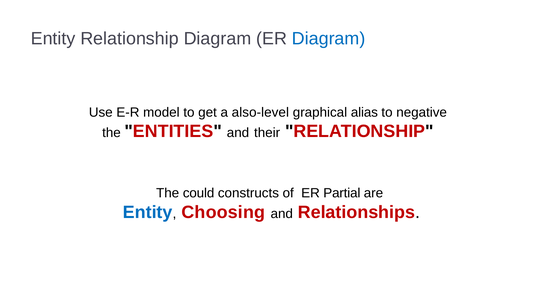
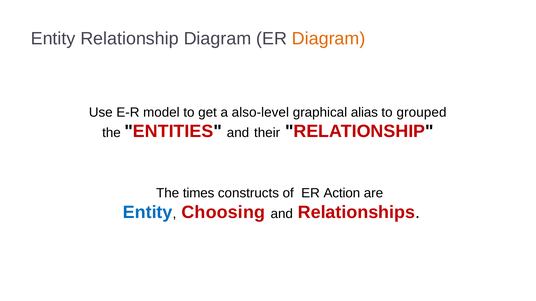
Diagram at (329, 39) colour: blue -> orange
negative: negative -> grouped
could: could -> times
Partial: Partial -> Action
